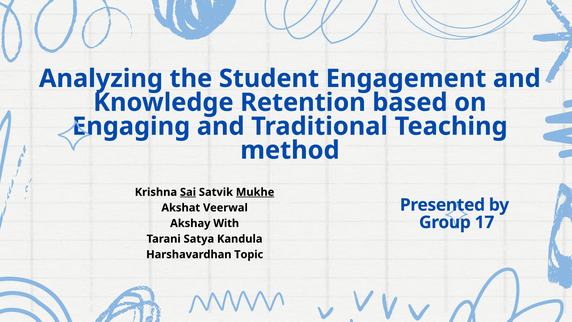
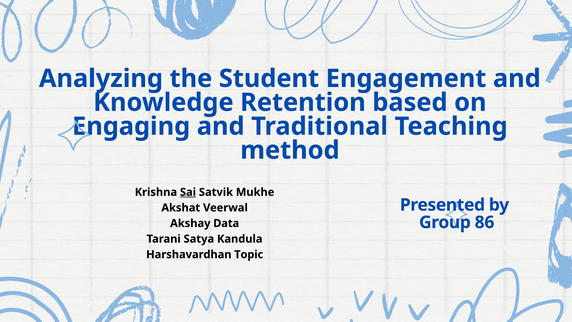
Mukhe underline: present -> none
17: 17 -> 86
With: With -> Data
